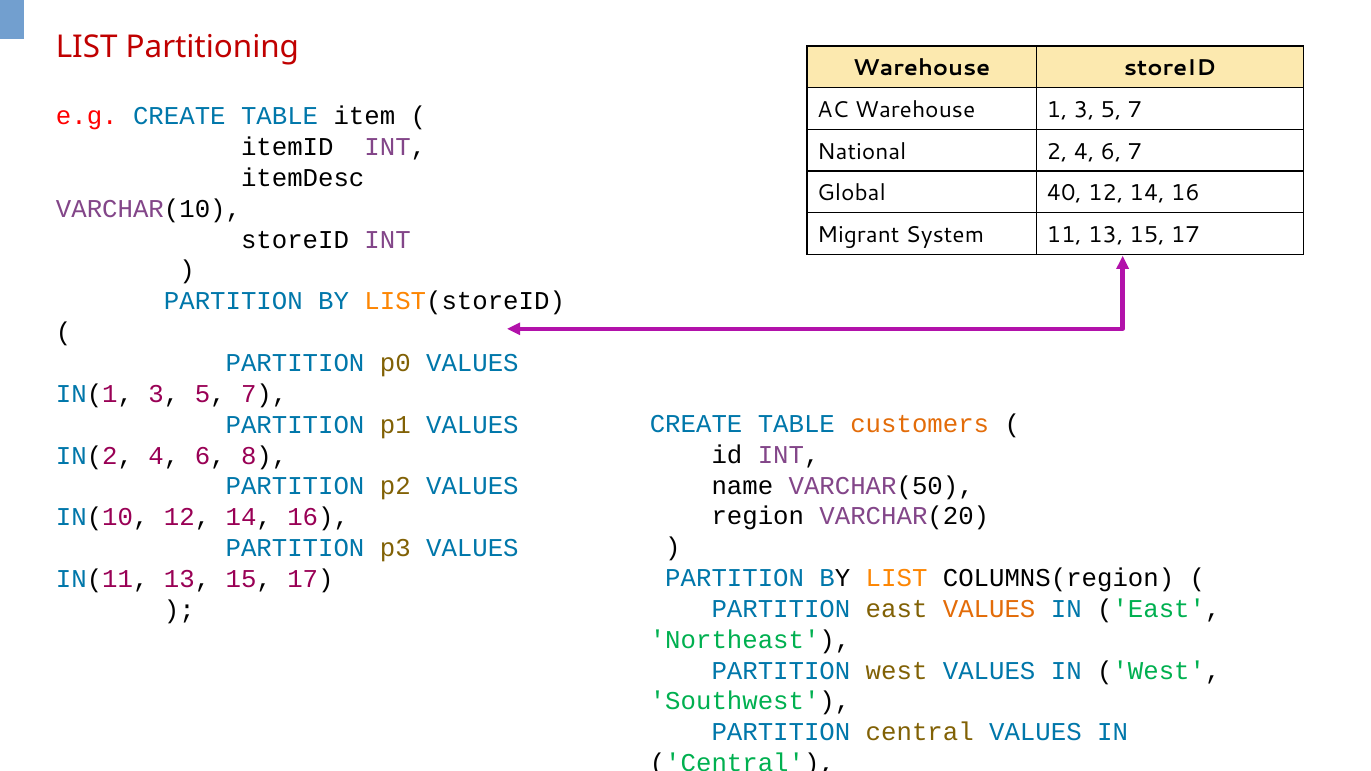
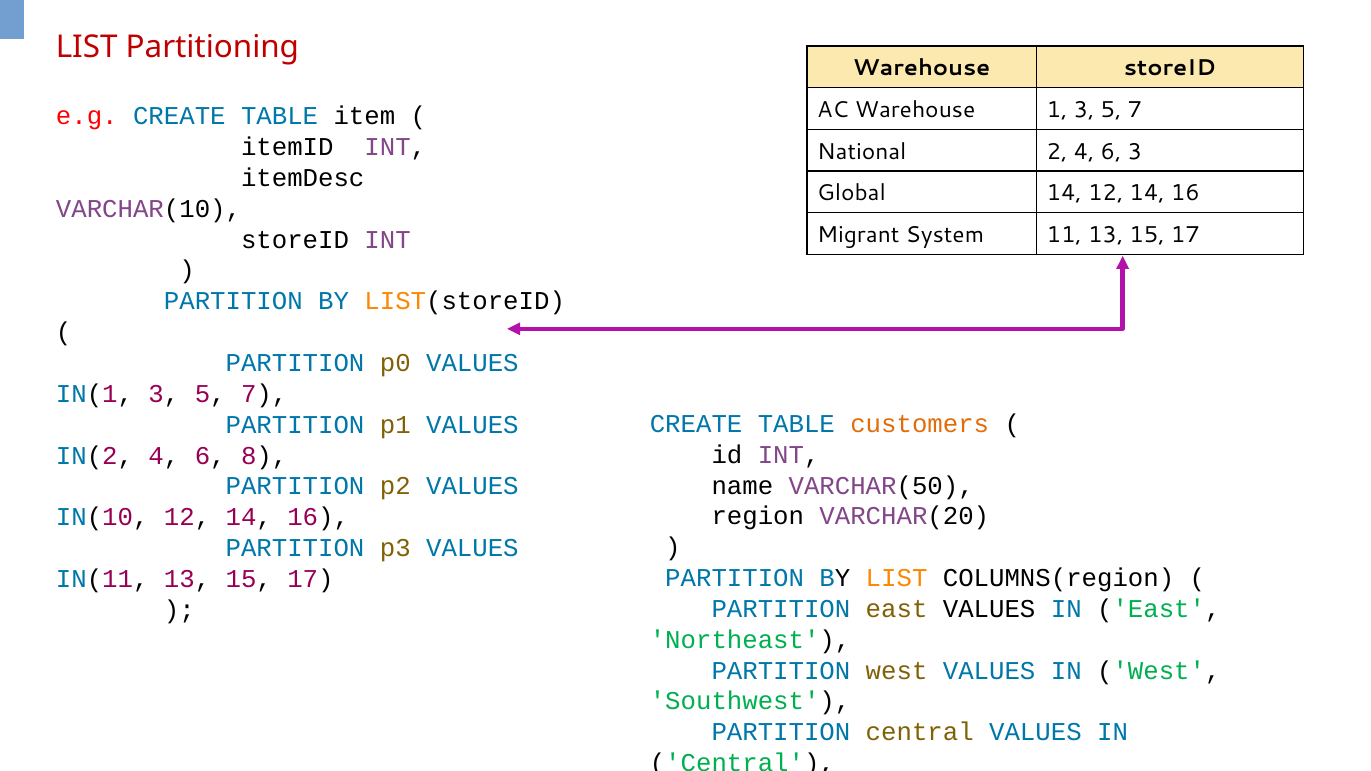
6 7: 7 -> 3
Global 40: 40 -> 14
VALUES at (989, 609) colour: orange -> black
